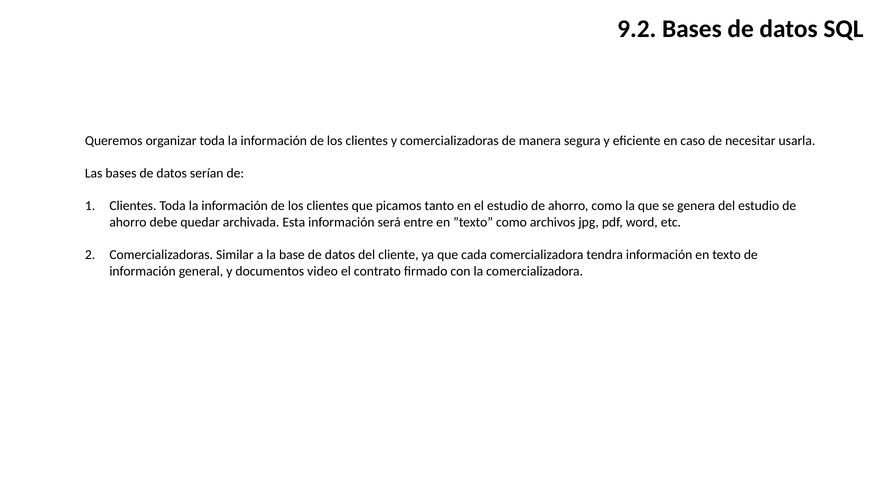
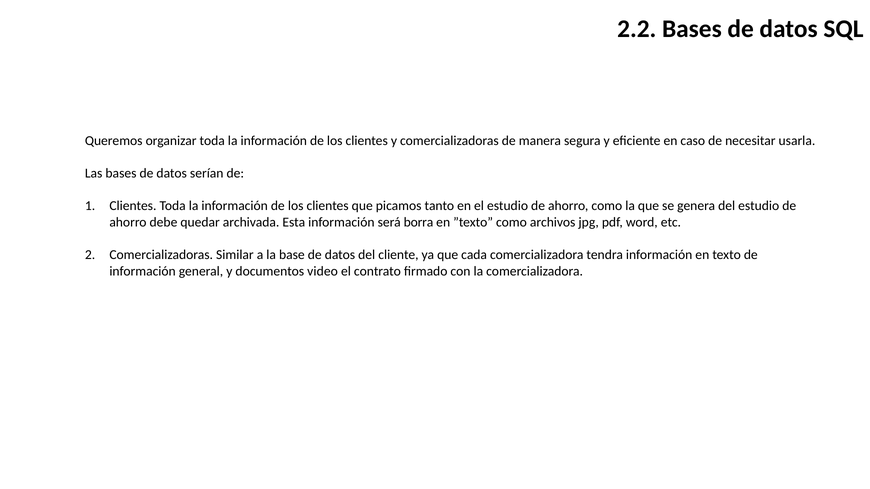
9.2: 9.2 -> 2.2
entre: entre -> borra
